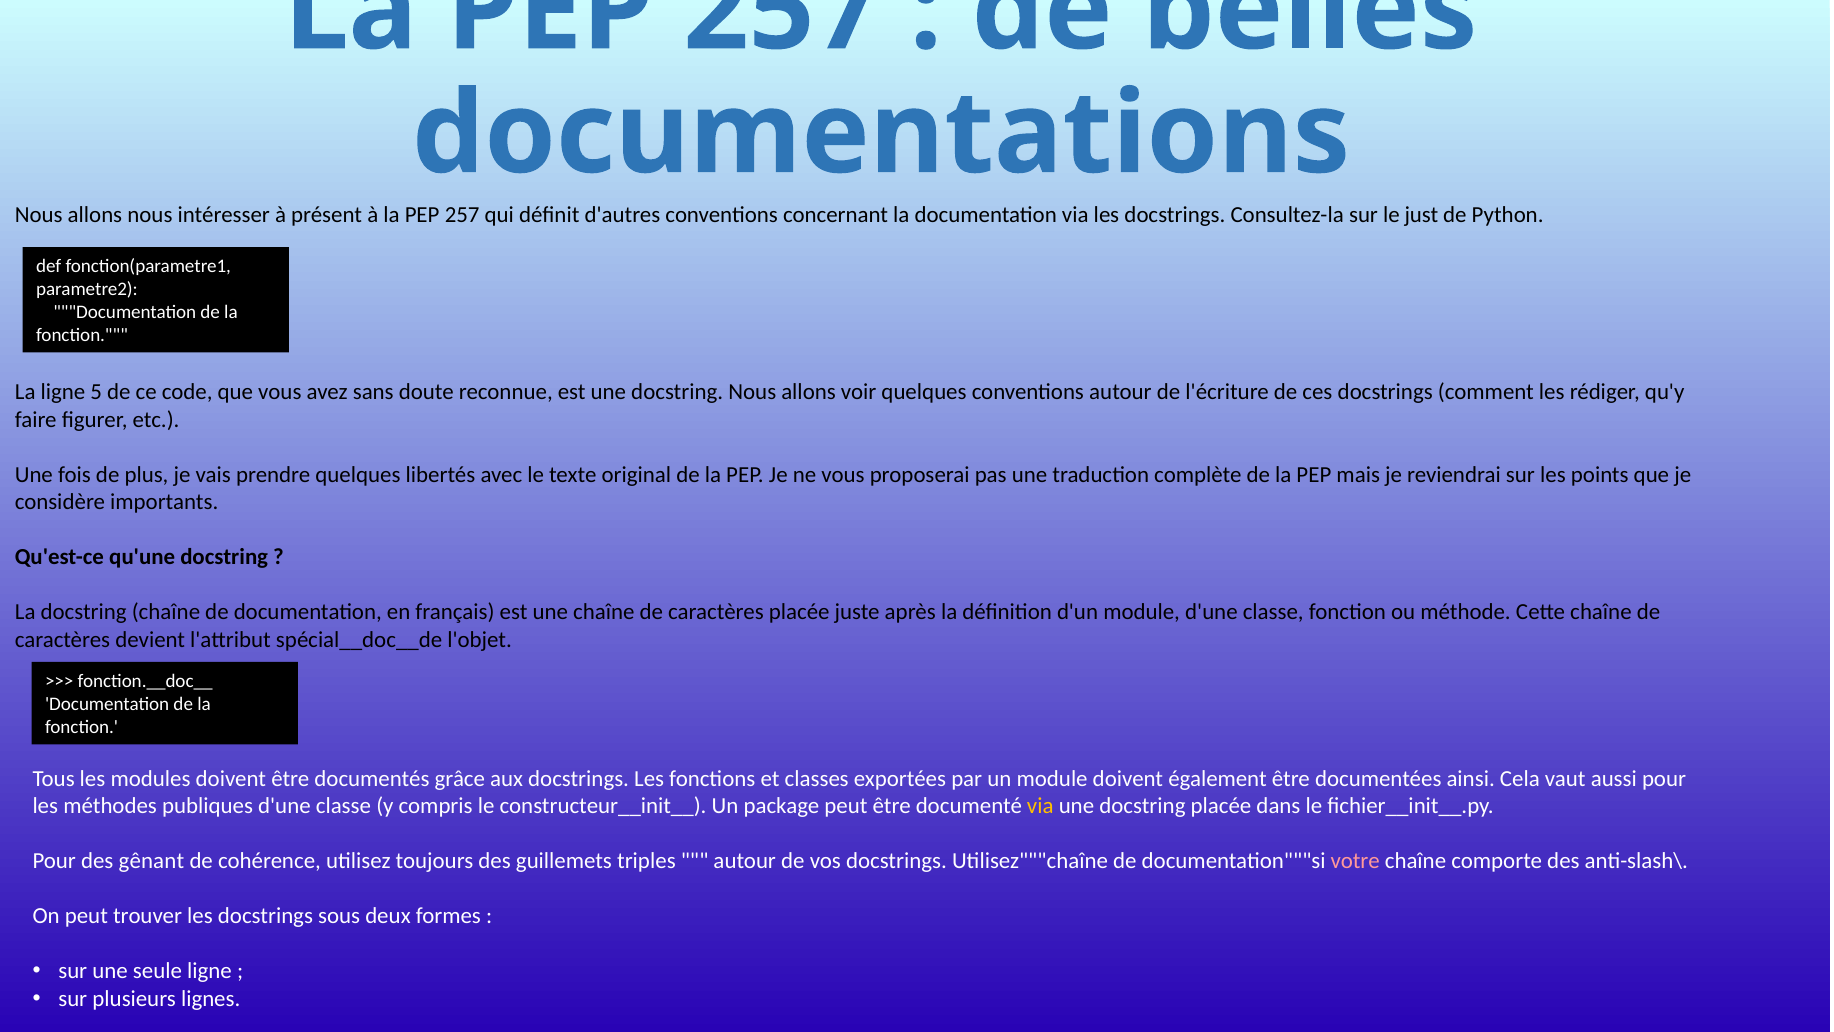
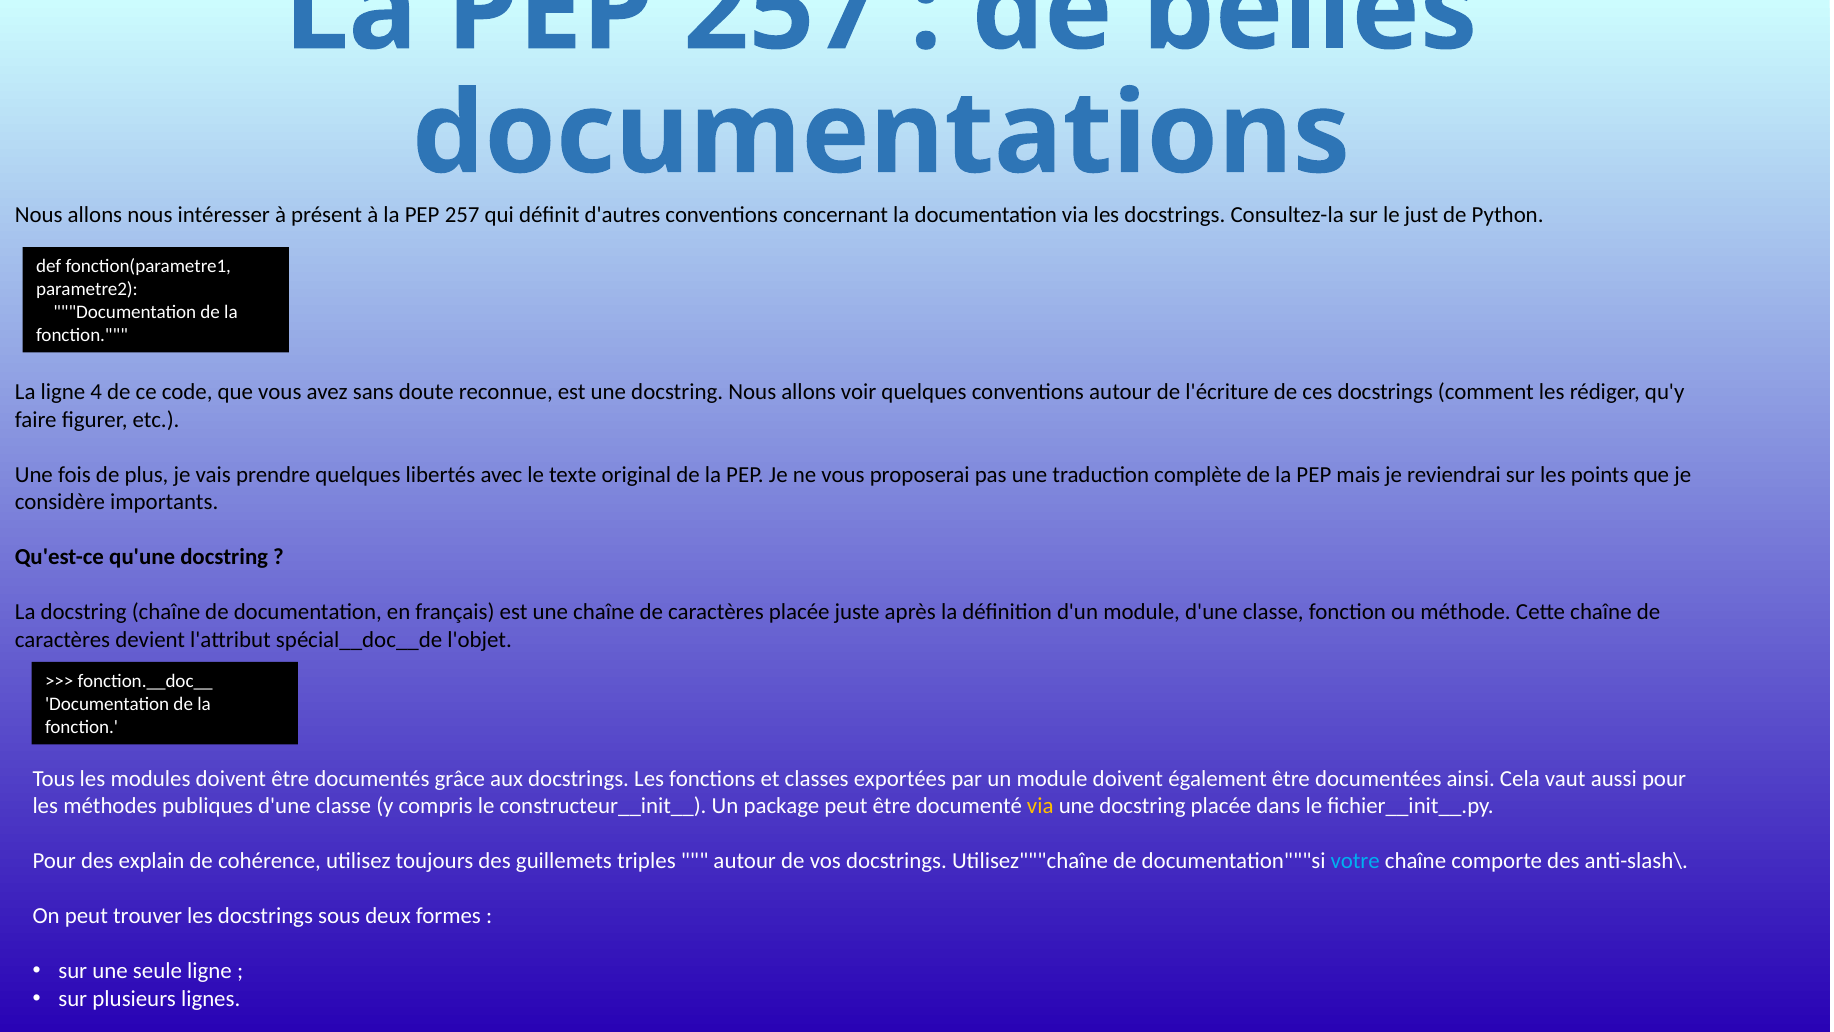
5: 5 -> 4
gênant: gênant -> explain
votre colour: pink -> light blue
